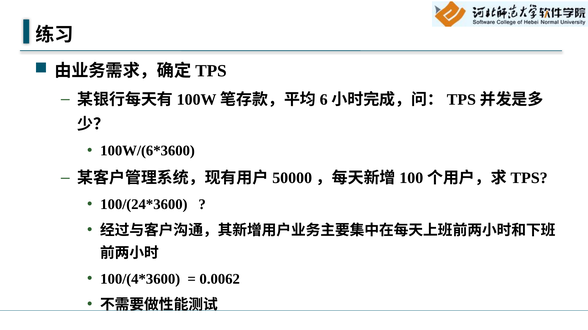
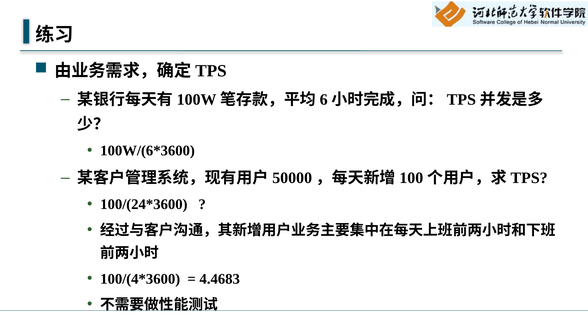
0.0062: 0.0062 -> 4.4683
